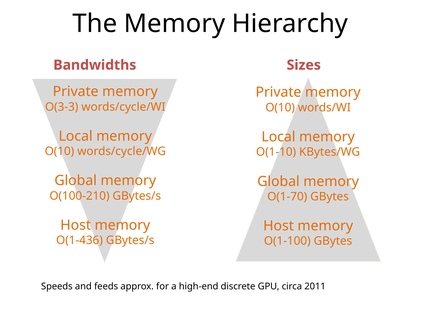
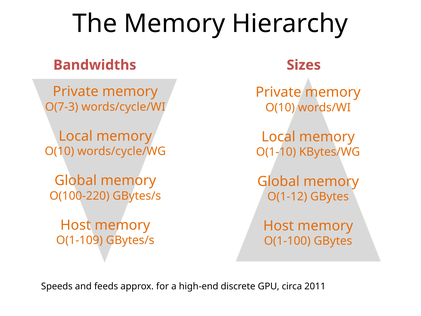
O(3-3: O(3-3 -> O(7-3
O(100-210: O(100-210 -> O(100-220
O(1-70: O(1-70 -> O(1-12
O(1-436: O(1-436 -> O(1-109
